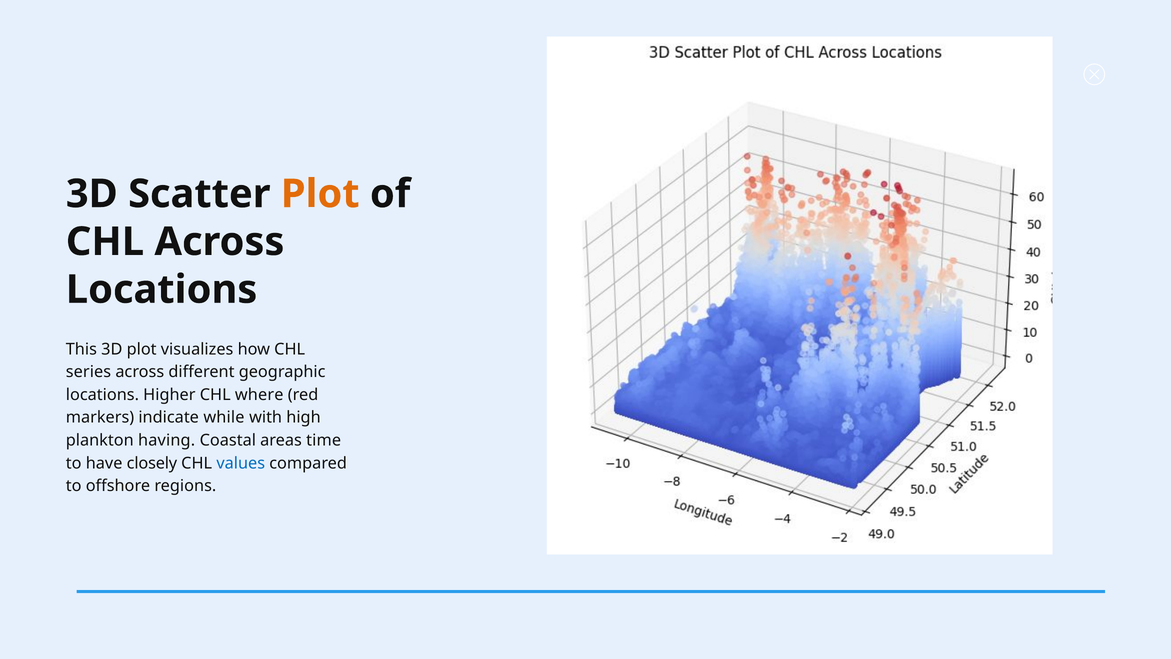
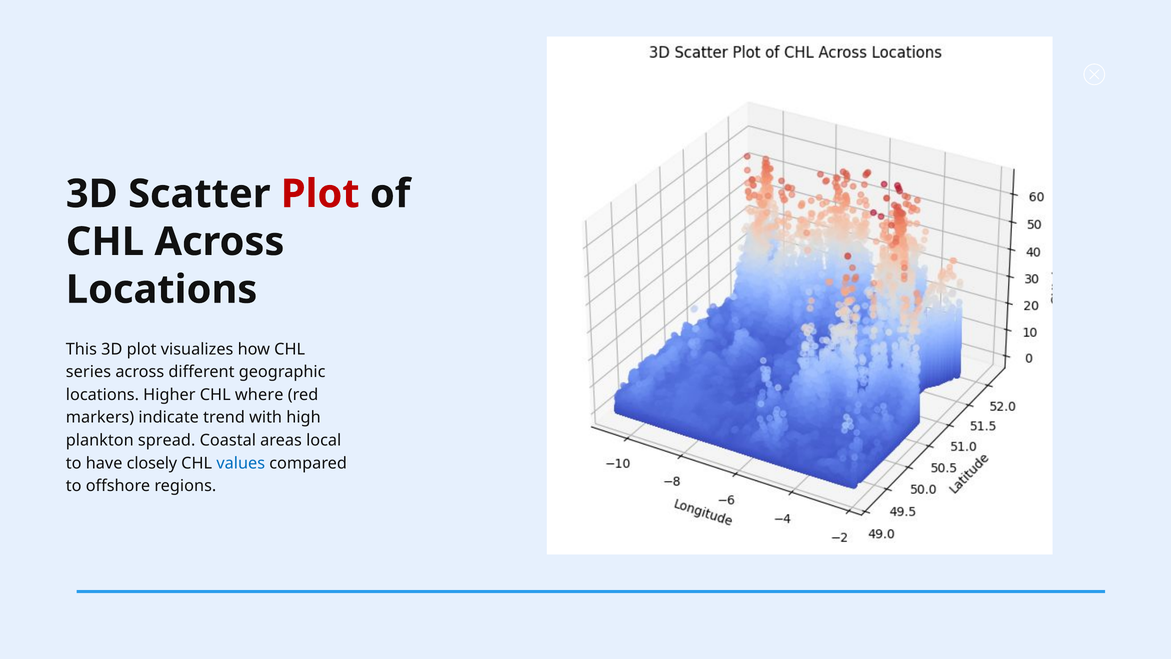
Plot at (320, 194) colour: orange -> red
while: while -> trend
having: having -> spread
time: time -> local
